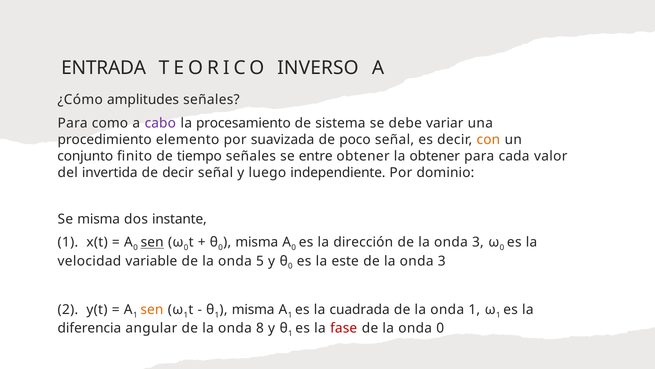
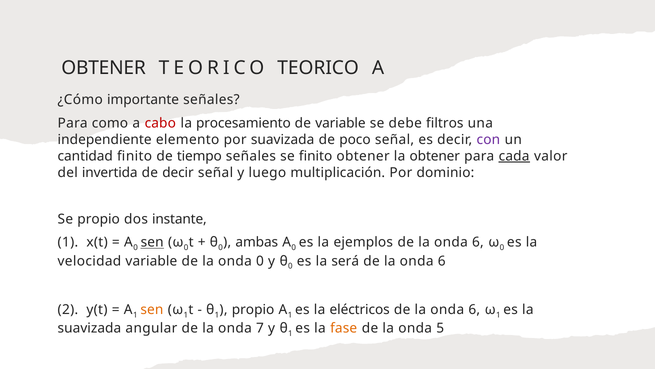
ENTRADA at (104, 68): ENTRADA -> OBTENER
TEORICO INVERSO: INVERSO -> TEORICO
amplitudes: amplitudes -> importante
cabo colour: purple -> red
de sistema: sistema -> variable
variar: variar -> filtros
procedimiento: procedimiento -> independiente
con colour: orange -> purple
conjunto: conjunto -> cantidad
se entre: entre -> finito
cada underline: none -> present
independiente: independiente -> multiplicación
Se misma: misma -> propio
misma at (257, 242): misma -> ambas
dirección: dirección -> ejemplos
3 at (478, 242): 3 -> 6
onda 5: 5 -> 0
este: este -> será
3 at (442, 261): 3 -> 6
misma at (253, 309): misma -> propio
cuadrada: cuadrada -> eléctricos
1 at (474, 309): 1 -> 6
diferencia at (89, 328): diferencia -> suavizada
8: 8 -> 7
fase colour: red -> orange
onda 0: 0 -> 5
